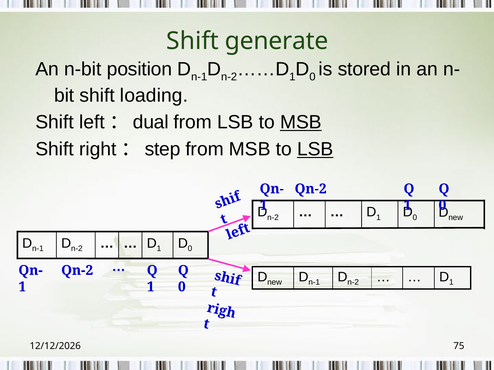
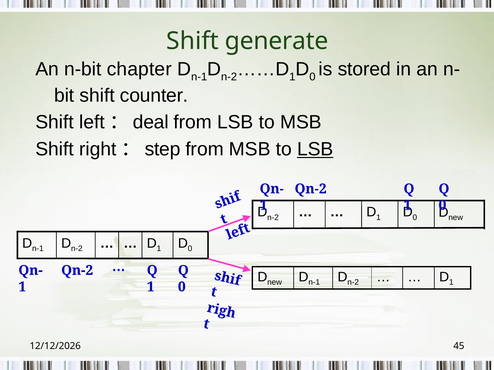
position: position -> chapter
loading: loading -> counter
dual: dual -> deal
MSB at (301, 122) underline: present -> none
75: 75 -> 45
